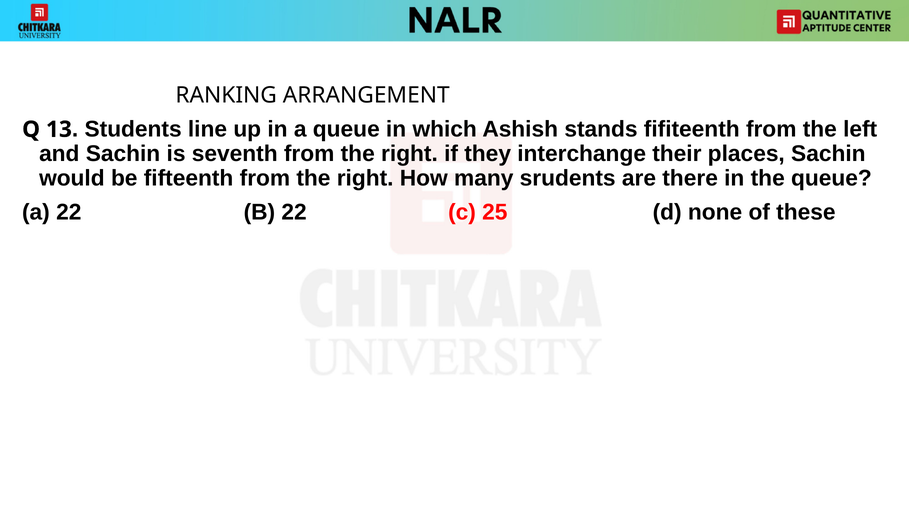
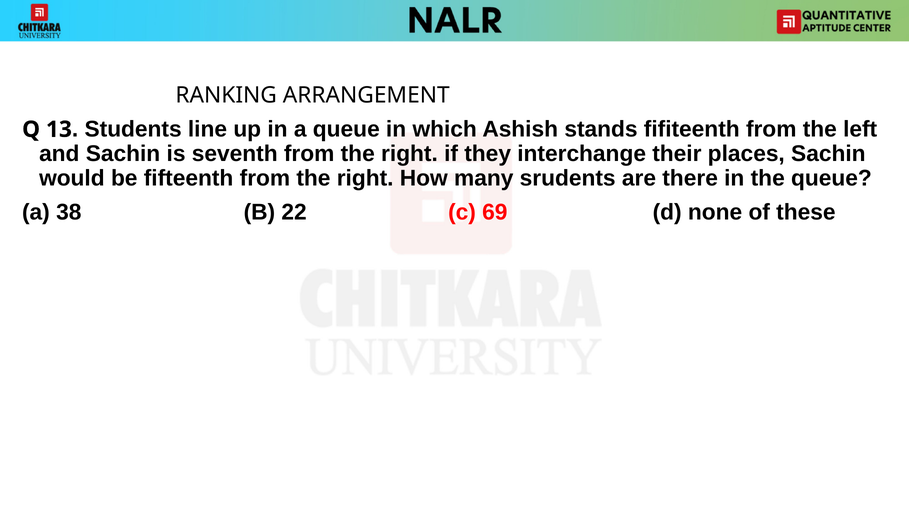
a 22: 22 -> 38
25: 25 -> 69
